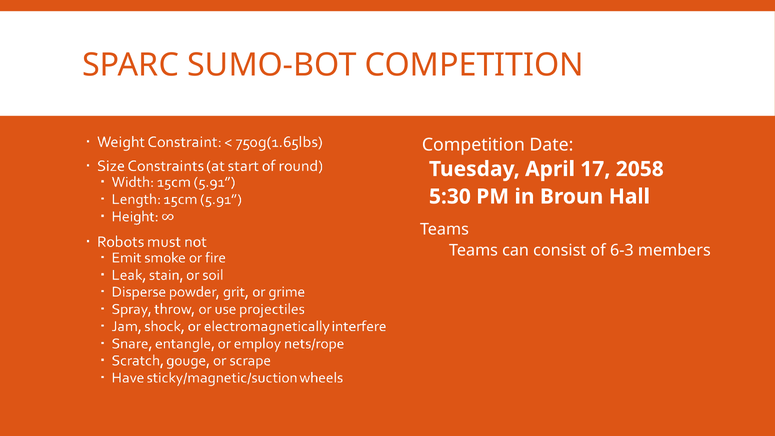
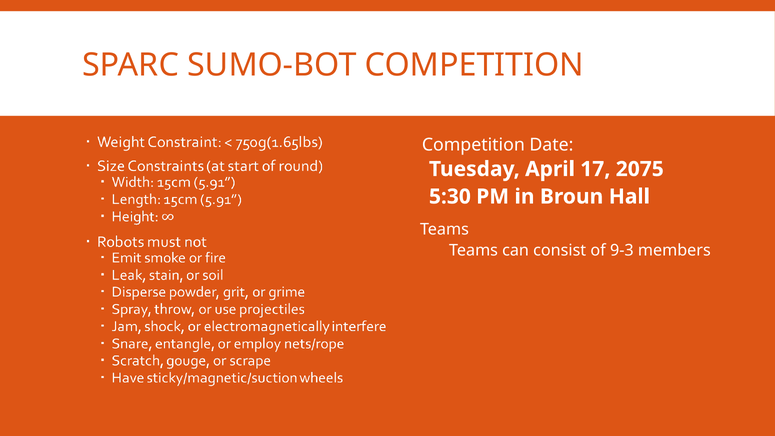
2058: 2058 -> 2075
6-3: 6-3 -> 9-3
